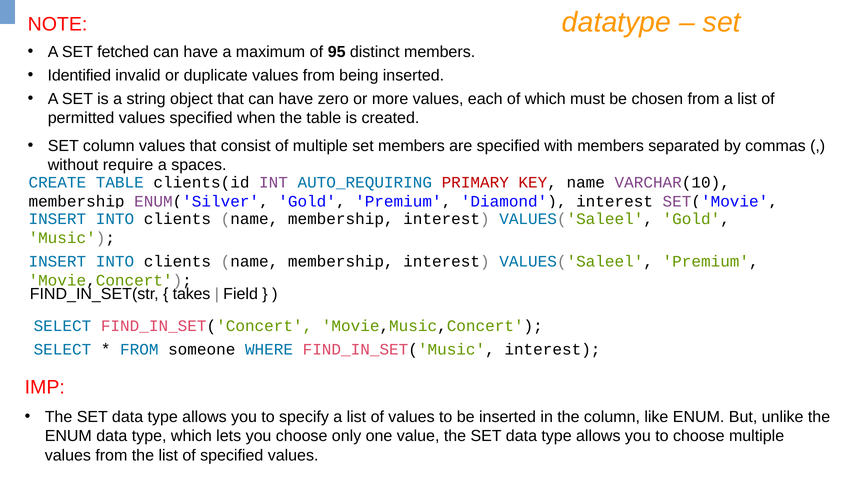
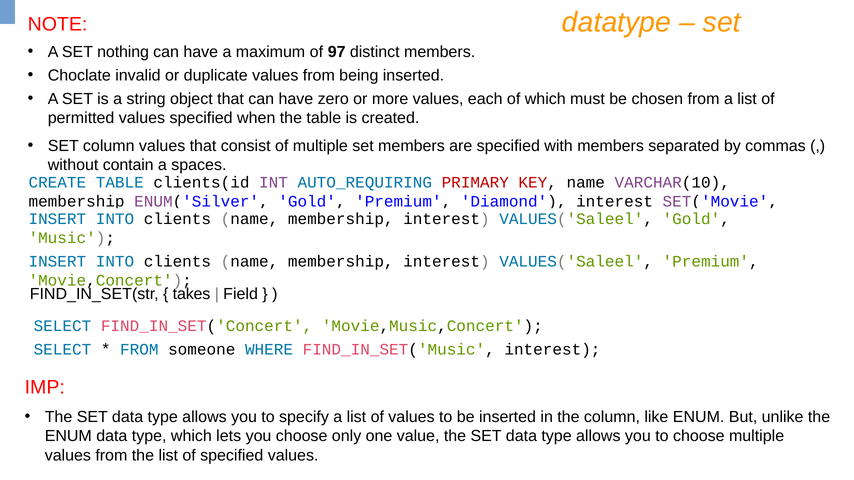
fetched: fetched -> nothing
95: 95 -> 97
Identified: Identified -> Choclate
require: require -> contain
